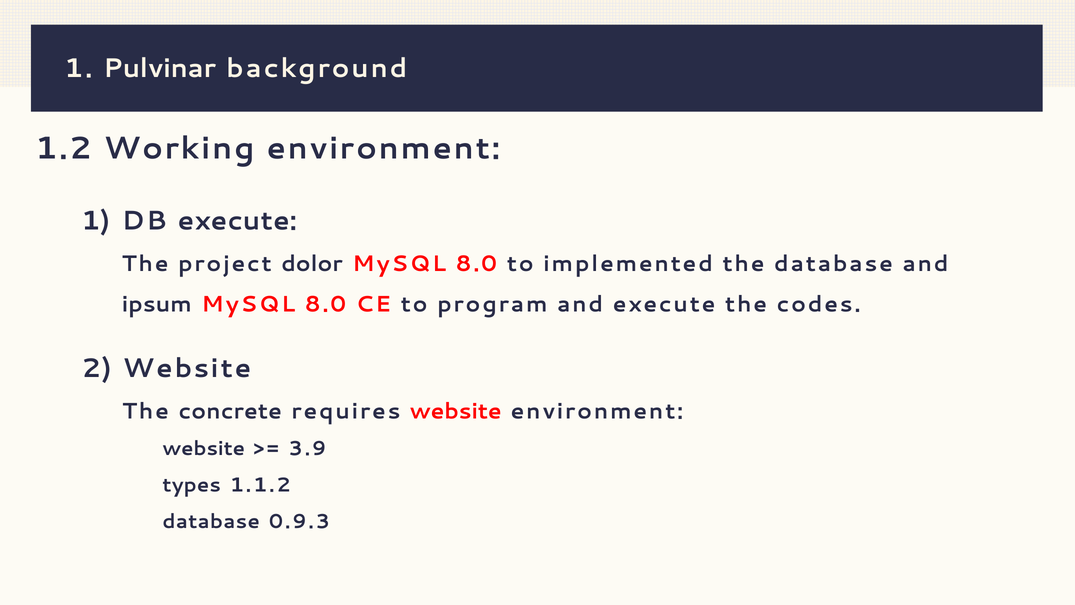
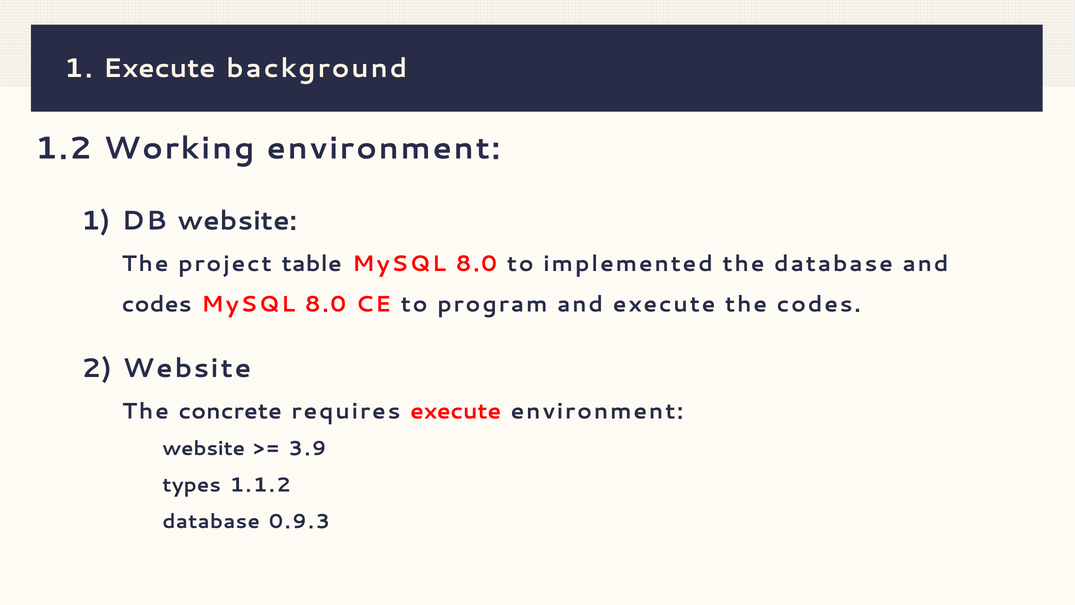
1 Pulvinar: Pulvinar -> Execute
DB execute: execute -> website
dolor: dolor -> table
ipsum at (157, 304): ipsum -> codes
requires website: website -> execute
